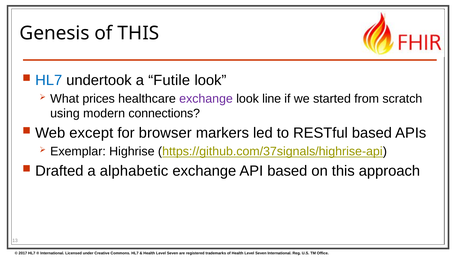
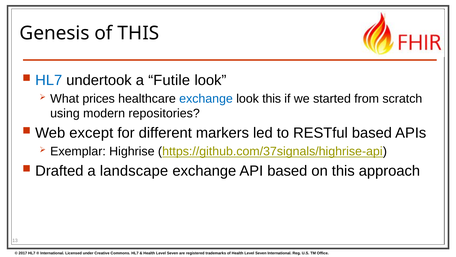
exchange at (206, 99) colour: purple -> blue
look line: line -> this
connections: connections -> repositories
browser: browser -> different
alphabetic: alphabetic -> landscape
